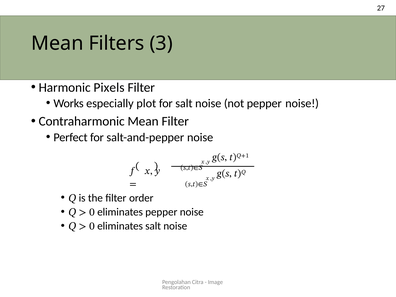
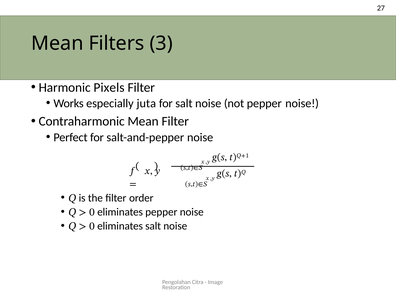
plot: plot -> juta
